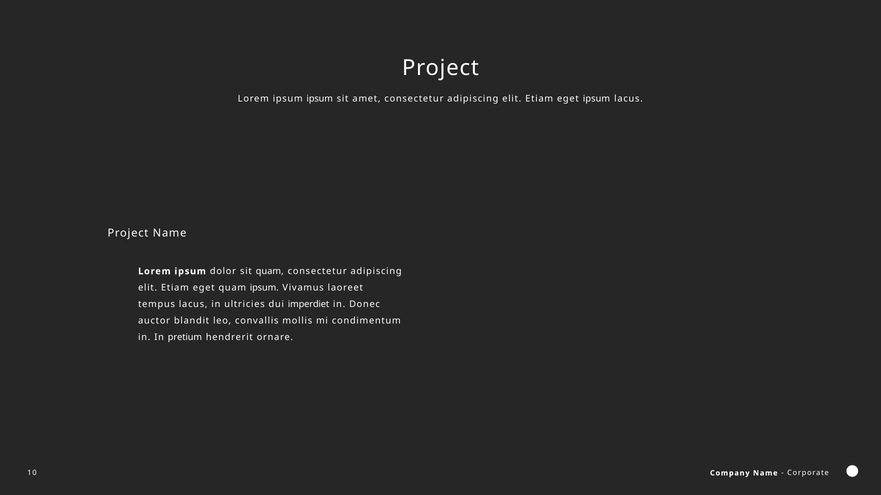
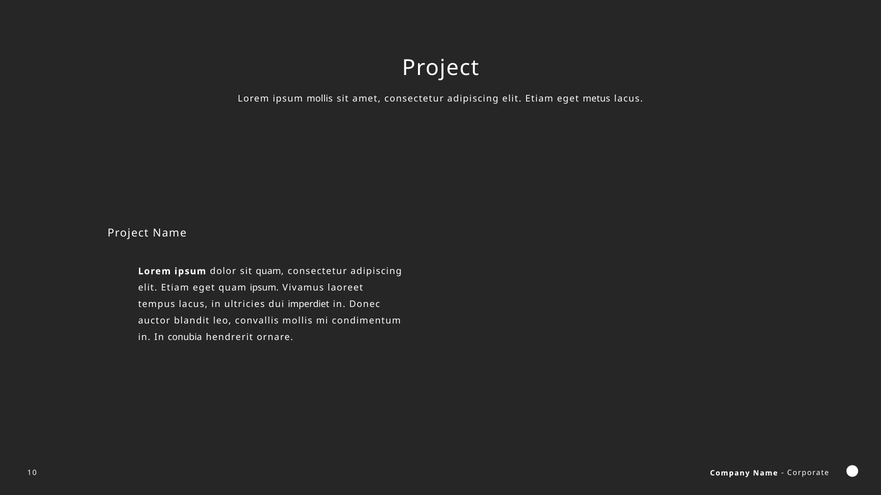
ipsum ipsum: ipsum -> mollis
eget ipsum: ipsum -> metus
pretium: pretium -> conubia
